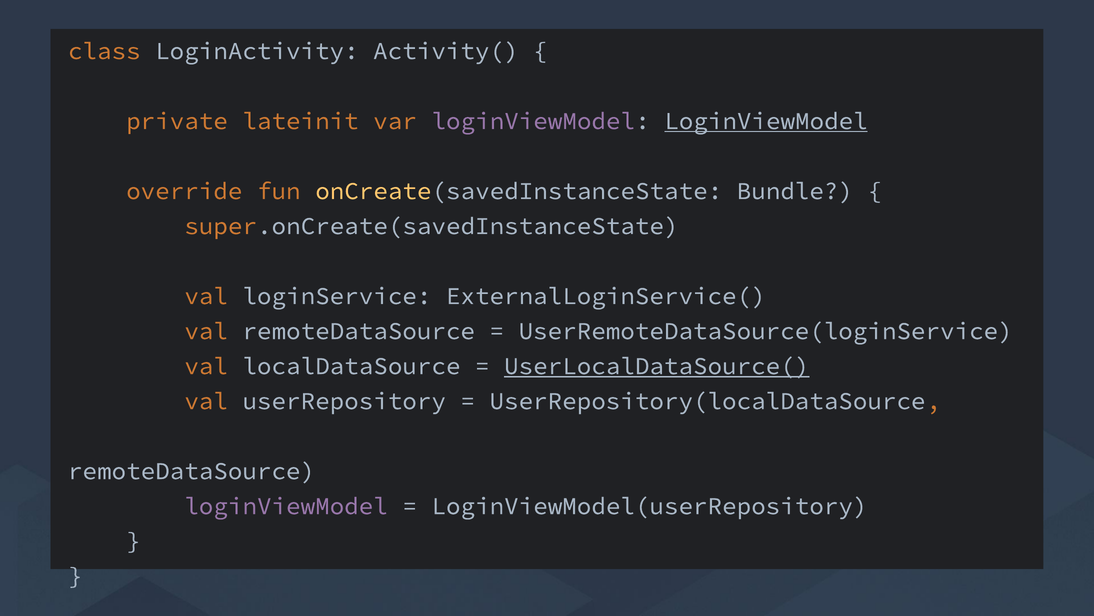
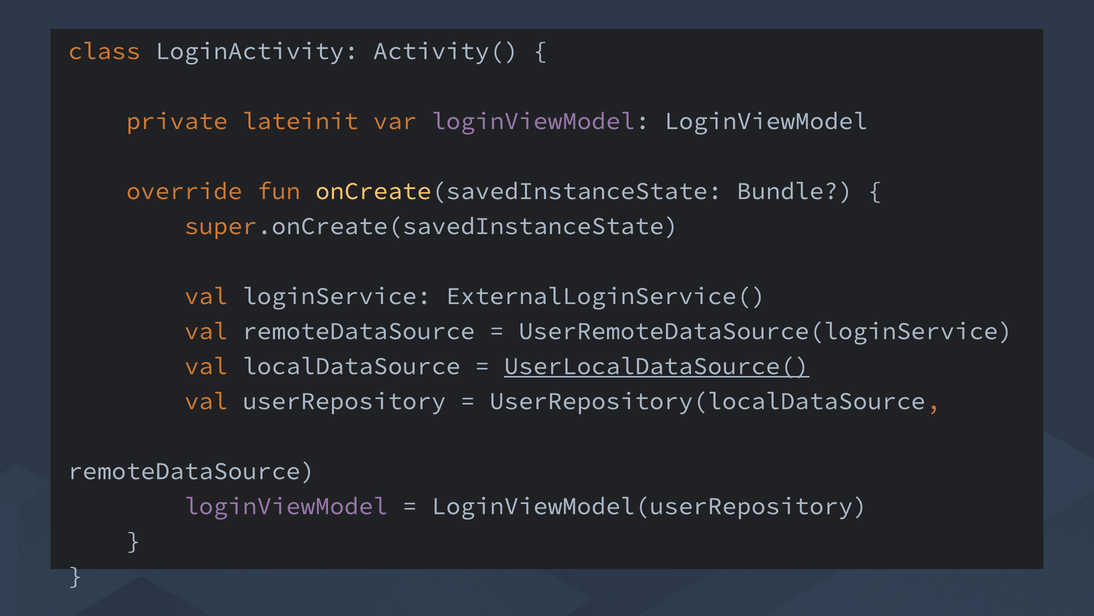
LoginViewModel at (766, 121) underline: present -> none
